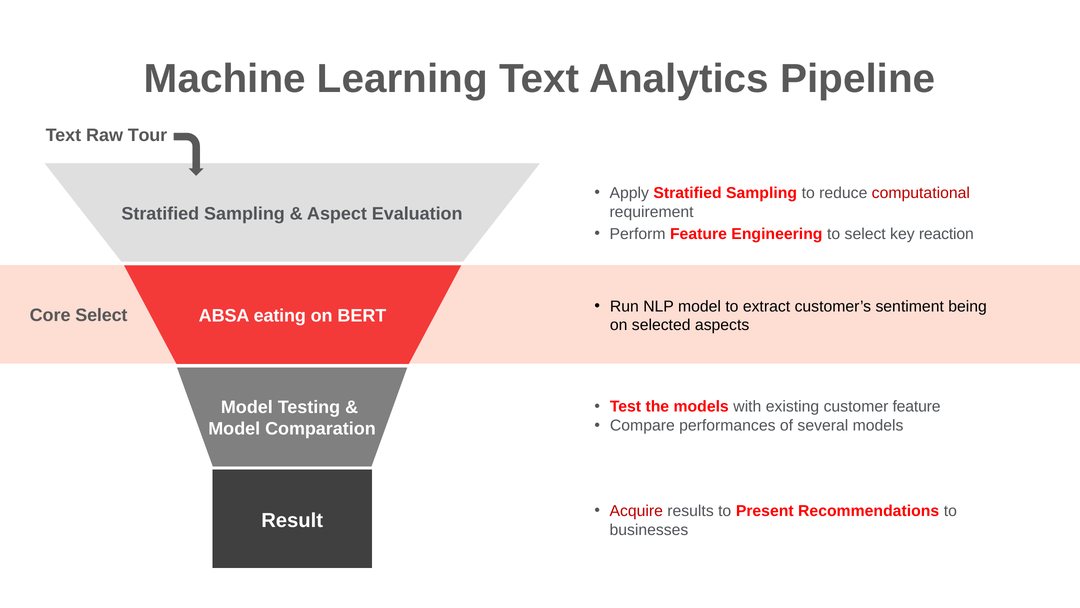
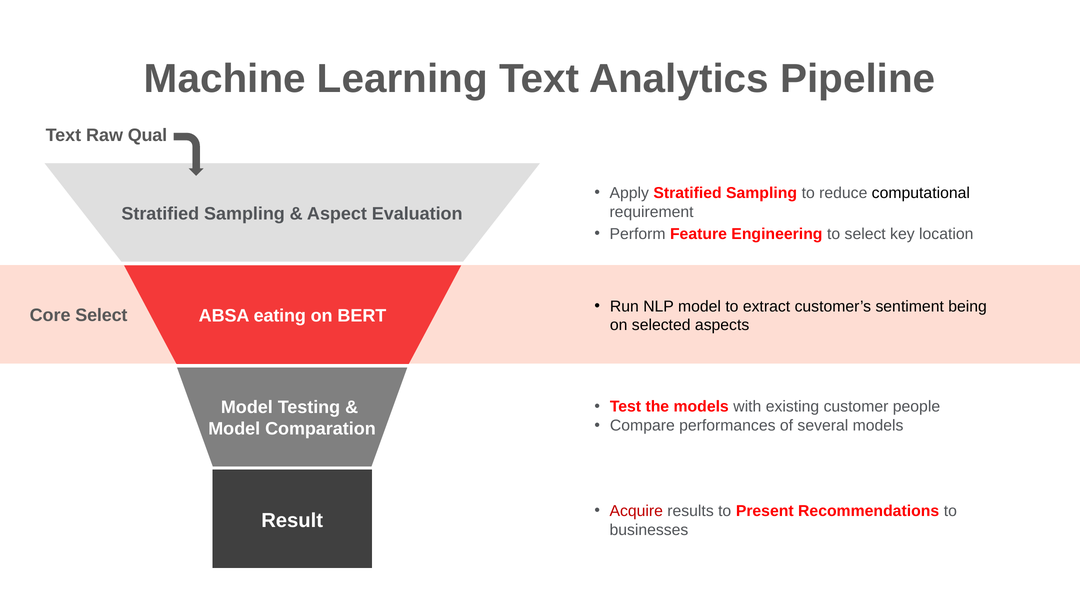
Tour: Tour -> Qual
computational colour: red -> black
reaction: reaction -> location
customer feature: feature -> people
